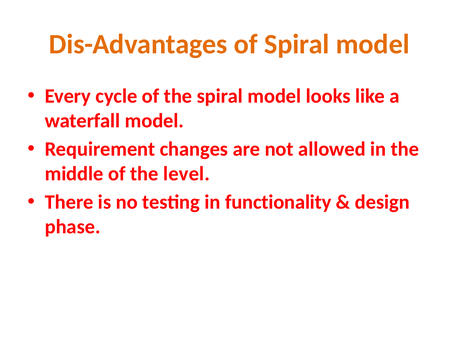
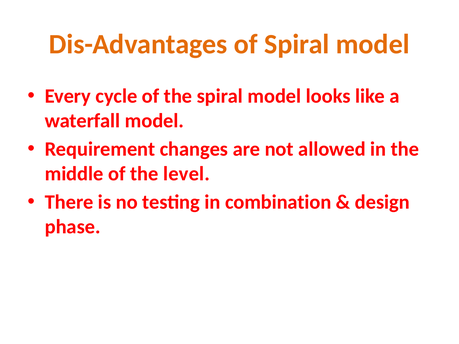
functionality: functionality -> combination
